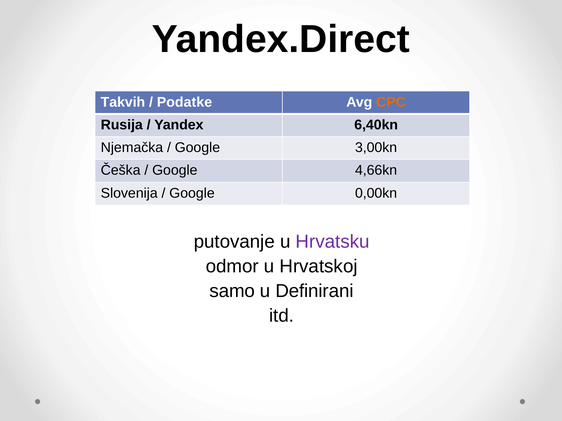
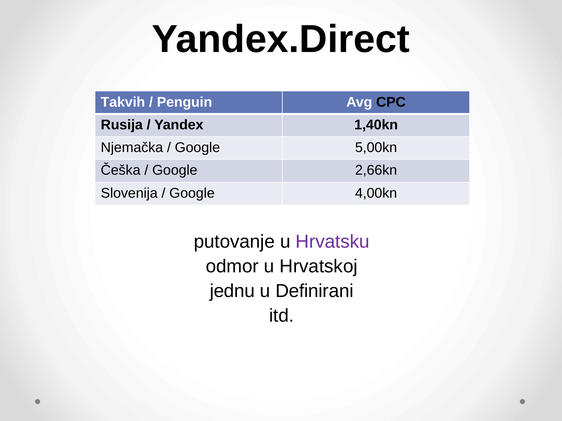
Podatke: Podatke -> Penguin
CPC colour: orange -> black
6,40kn: 6,40kn -> 1,40kn
3,00kn: 3,00kn -> 5,00kn
4,66kn: 4,66kn -> 2,66kn
0,00kn: 0,00kn -> 4,00kn
samo: samo -> jednu
